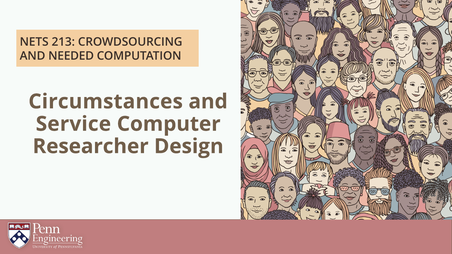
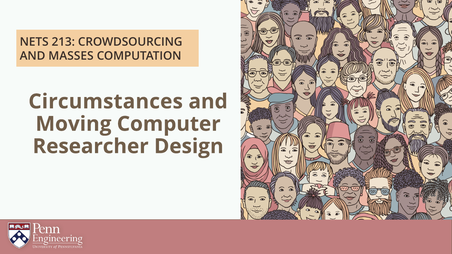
NEEDED: NEEDED -> MASSES
Service: Service -> Moving
